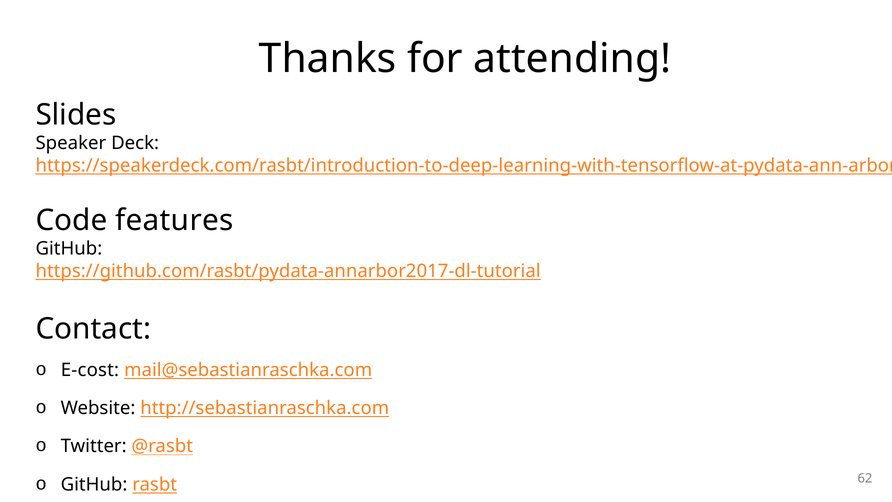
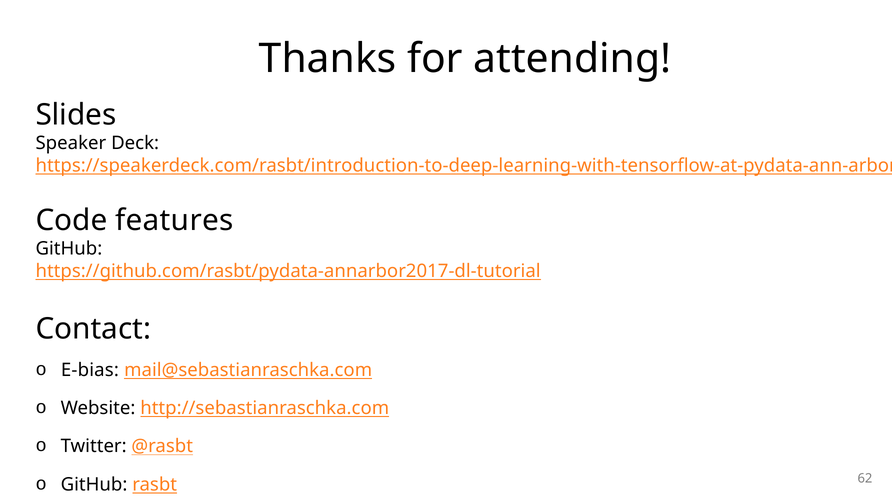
E-cost: E-cost -> E-bias
